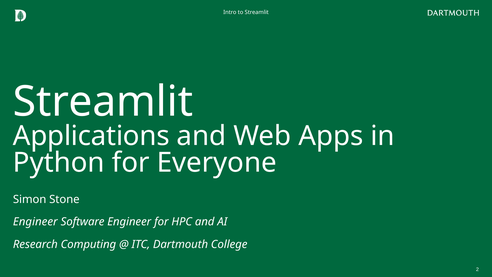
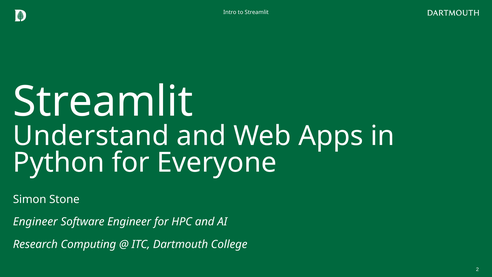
Applications: Applications -> Understand
